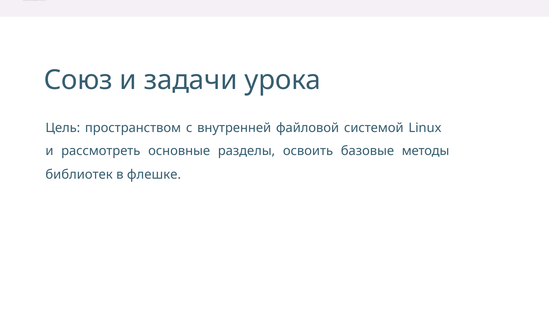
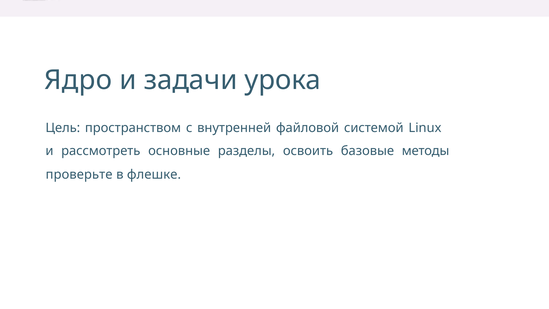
Союз: Союз -> Ядро
библиотек: библиотек -> проверьте
